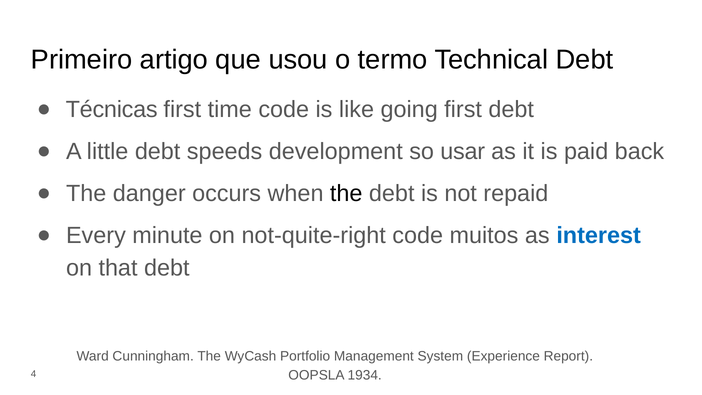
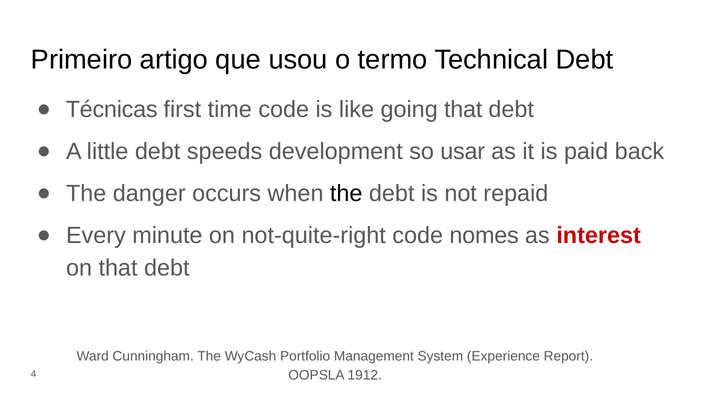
going first: first -> that
muitos: muitos -> nomes
interest colour: blue -> red
1934: 1934 -> 1912
